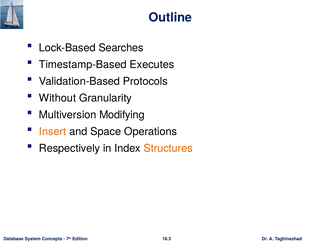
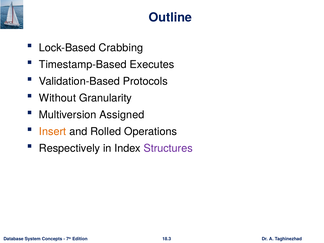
Searches: Searches -> Crabbing
Modifying: Modifying -> Assigned
Space: Space -> Rolled
Structures colour: orange -> purple
